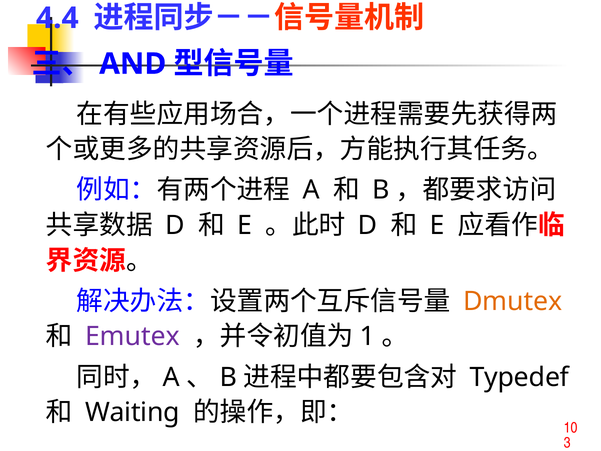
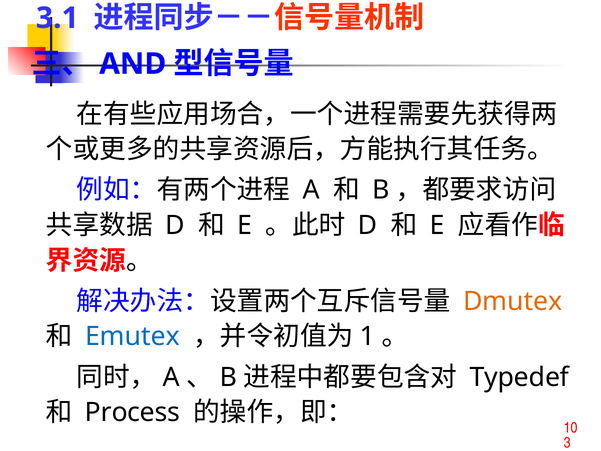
4.4: 4.4 -> 3.1
Emutex colour: purple -> blue
Waiting: Waiting -> Process
